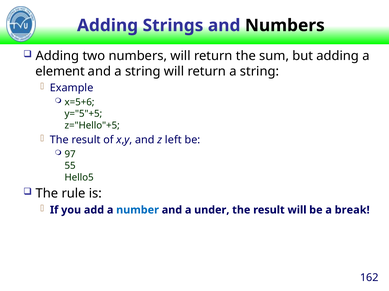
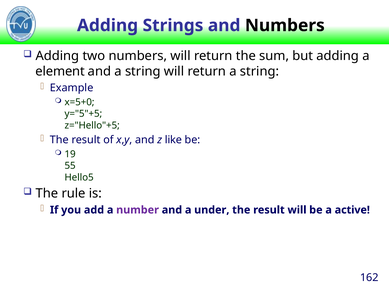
x=5+6: x=5+6 -> x=5+0
left: left -> like
97: 97 -> 19
number colour: blue -> purple
break: break -> active
